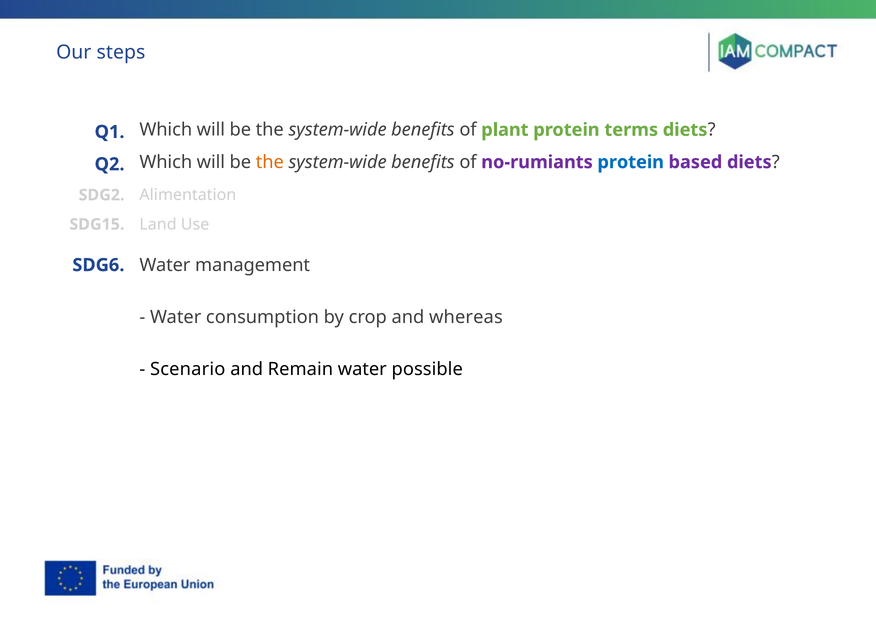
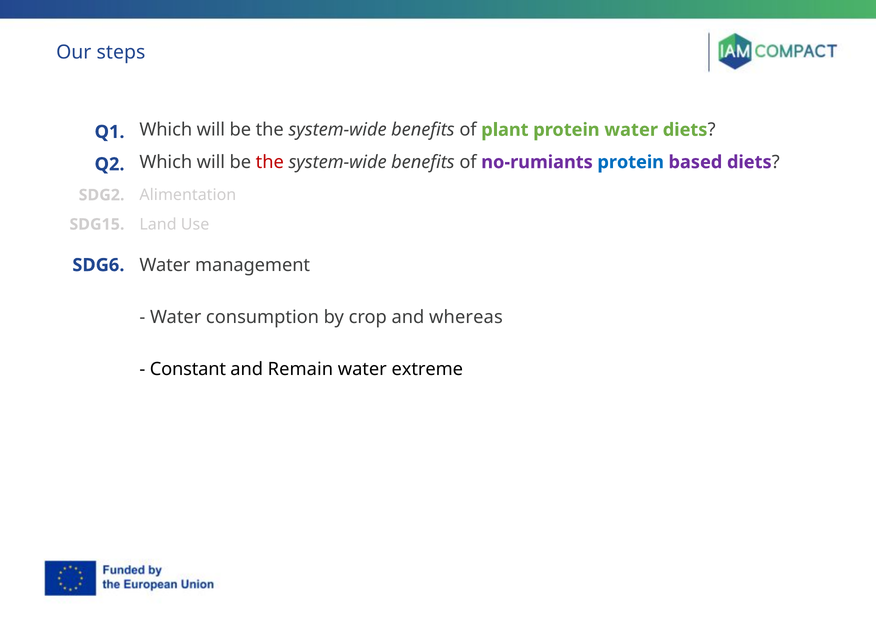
protein terms: terms -> water
the at (270, 162) colour: orange -> red
Scenario: Scenario -> Constant
possible: possible -> extreme
